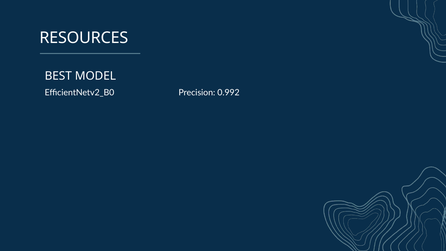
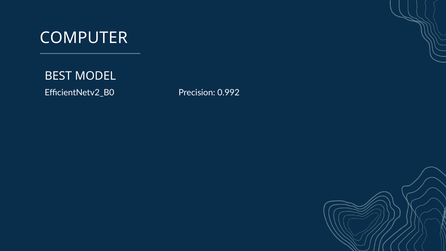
RESOURCES: RESOURCES -> COMPUTER
